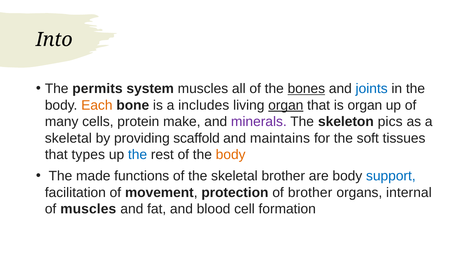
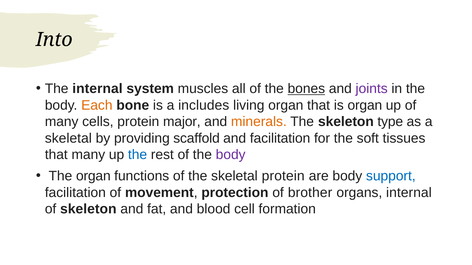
The permits: permits -> internal
joints colour: blue -> purple
organ at (286, 105) underline: present -> none
make: make -> major
minerals colour: purple -> orange
pics: pics -> type
and maintains: maintains -> facilitation
that types: types -> many
body at (231, 155) colour: orange -> purple
The made: made -> organ
skeletal brother: brother -> protein
of muscles: muscles -> skeleton
